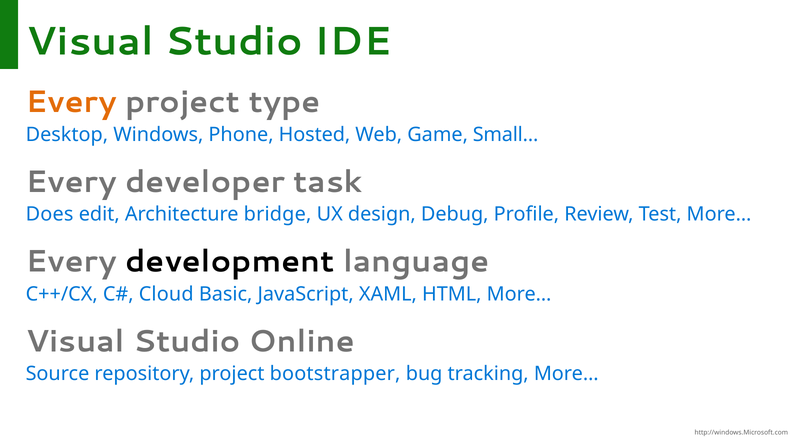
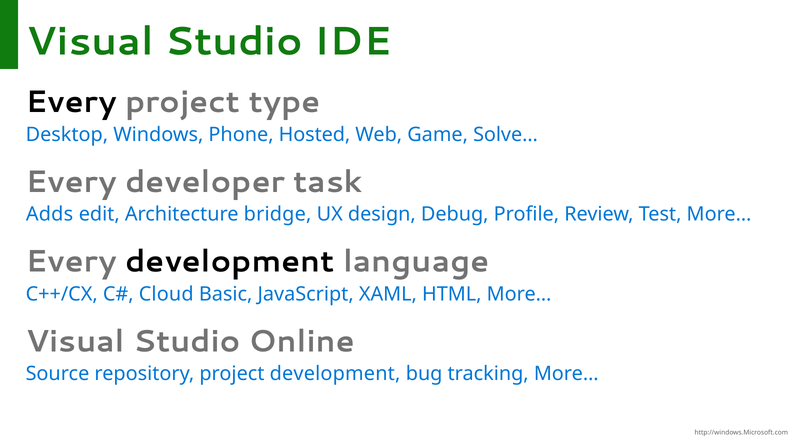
Every at (71, 102) colour: orange -> black
Small…: Small… -> Solve…
Does: Does -> Adds
project bootstrapper: bootstrapper -> development
